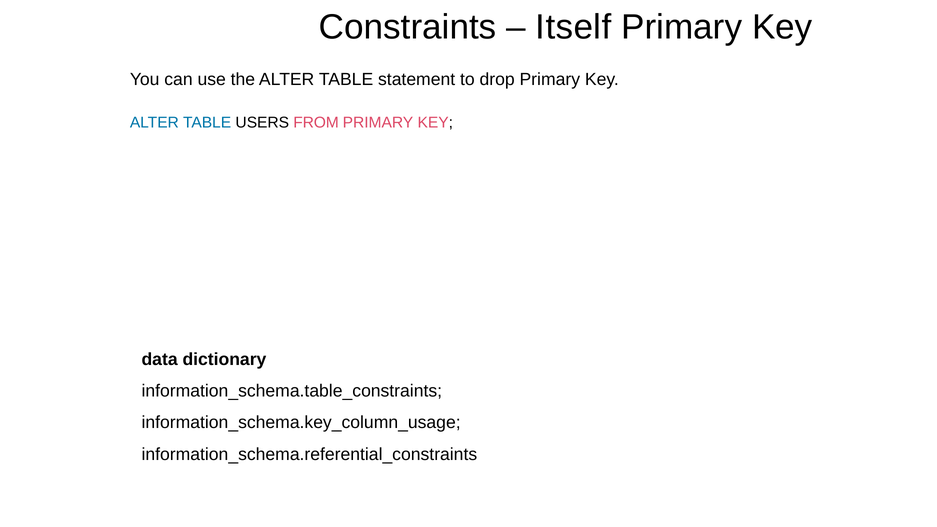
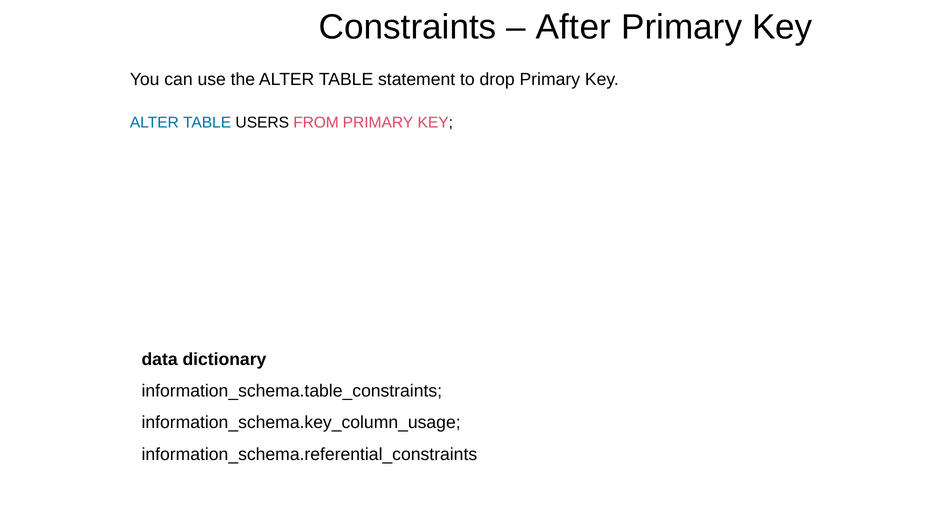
Itself: Itself -> After
